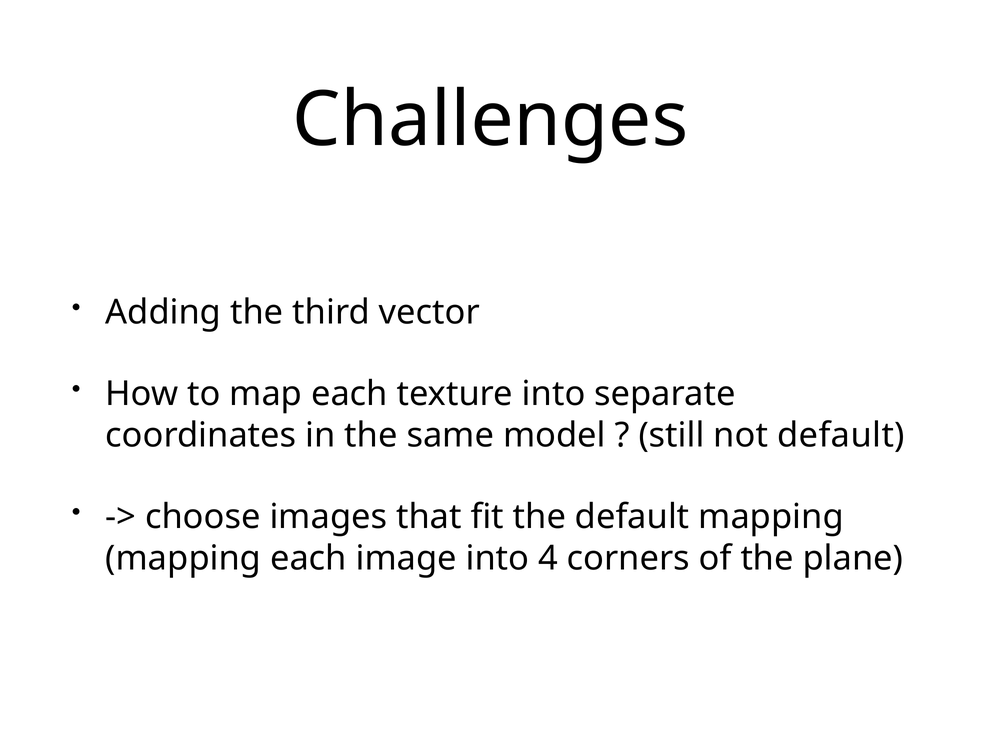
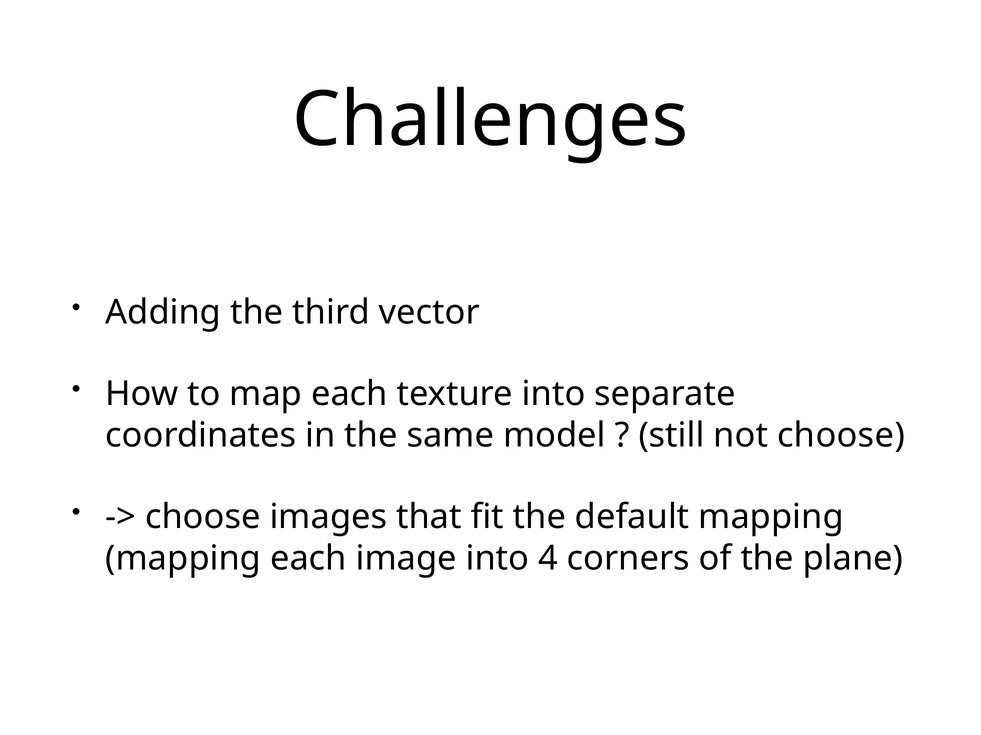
not default: default -> choose
